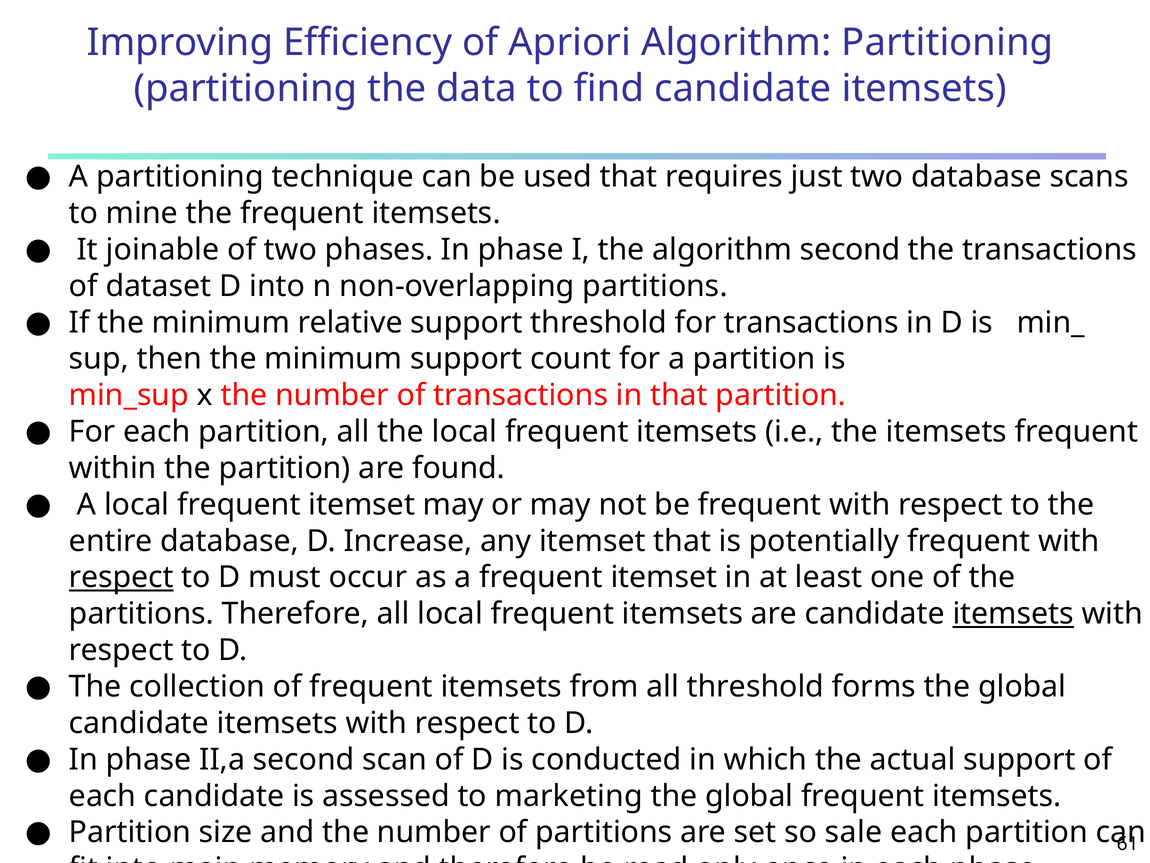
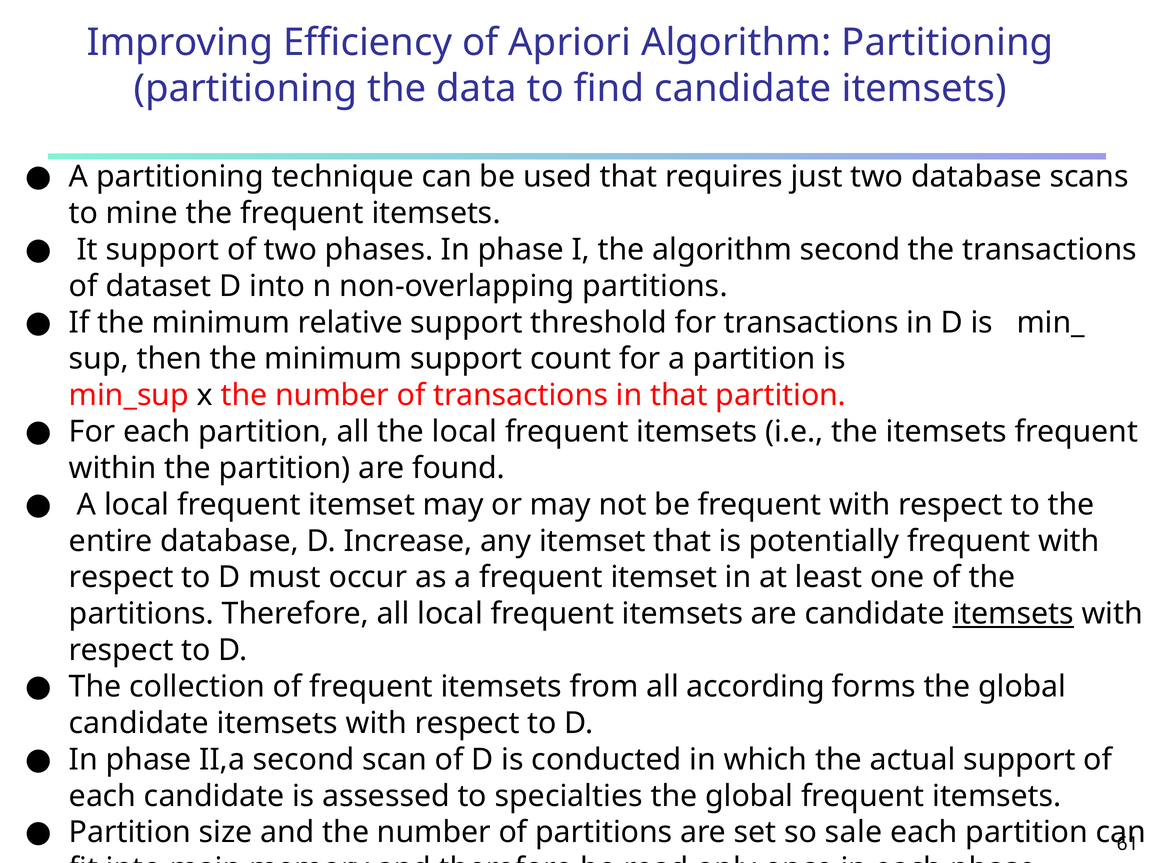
It joinable: joinable -> support
respect at (121, 577) underline: present -> none
all threshold: threshold -> according
marketing: marketing -> specialties
